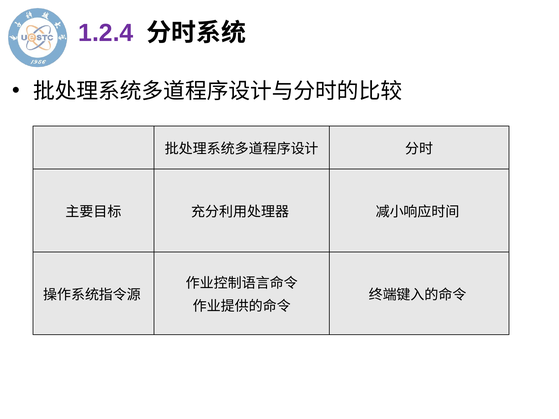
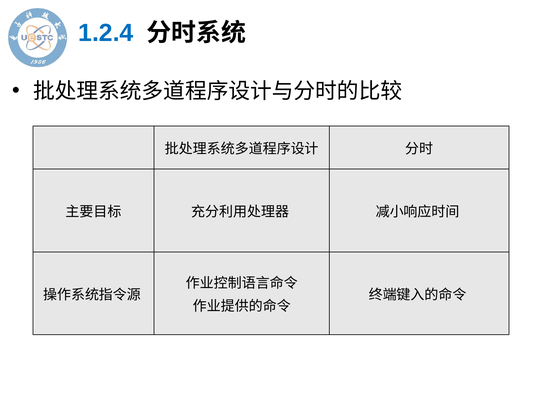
1.2.4 colour: purple -> blue
